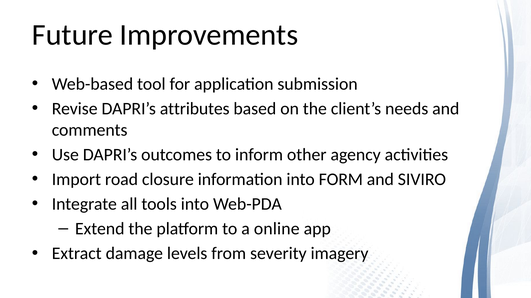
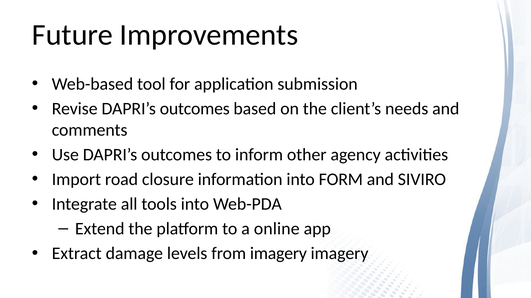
Revise DAPRI’s attributes: attributes -> outcomes
from severity: severity -> imagery
